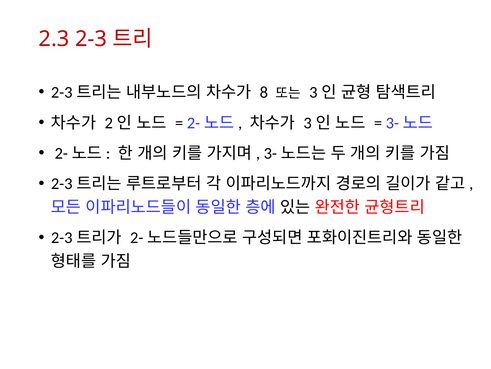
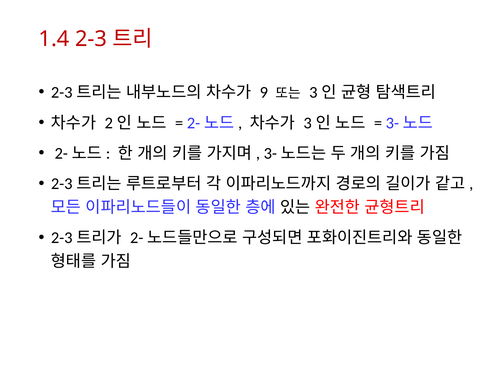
2.3: 2.3 -> 1.4
8: 8 -> 9
